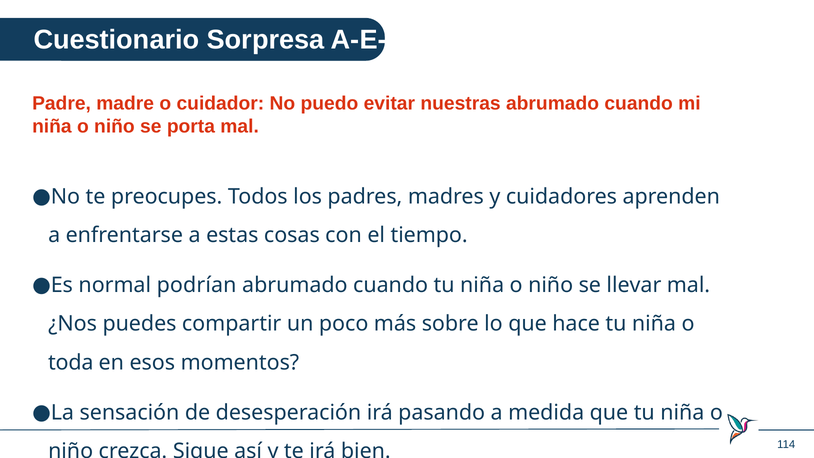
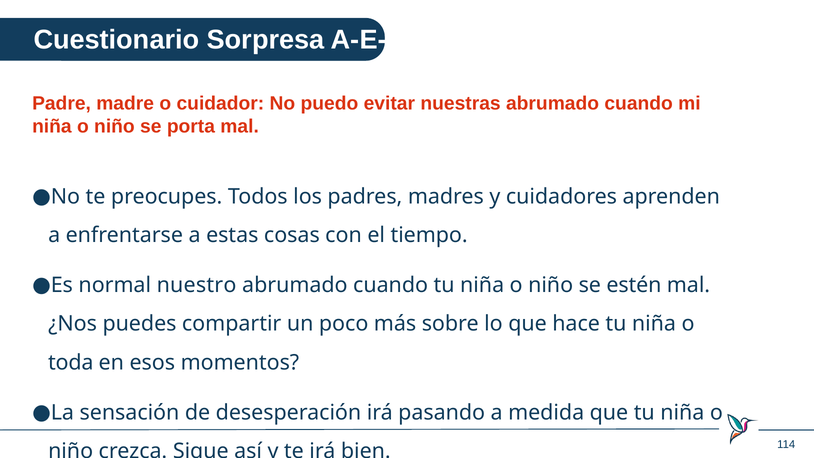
podrían: podrían -> nuestro
llevar: llevar -> estén
